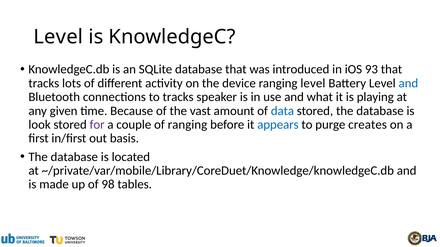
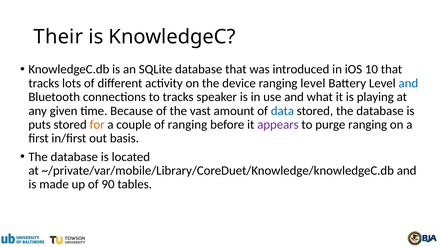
Level at (58, 37): Level -> Their
93: 93 -> 10
look: look -> puts
for colour: purple -> orange
appears colour: blue -> purple
purge creates: creates -> ranging
98: 98 -> 90
